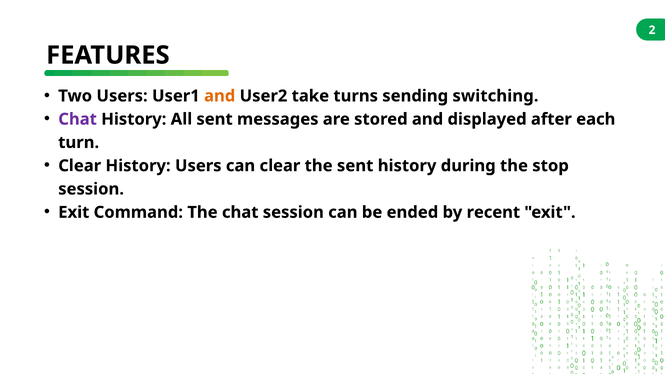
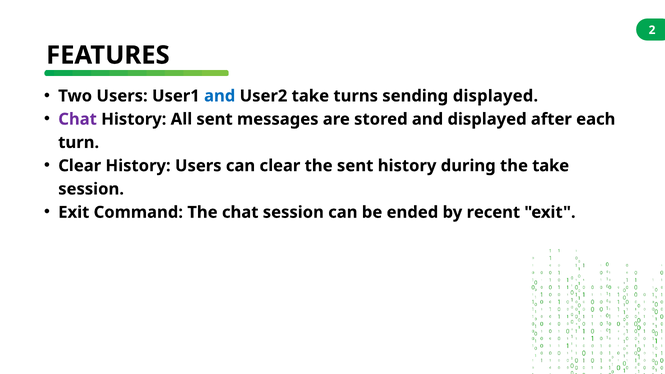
and at (220, 96) colour: orange -> blue
sending switching: switching -> displayed
the stop: stop -> take
